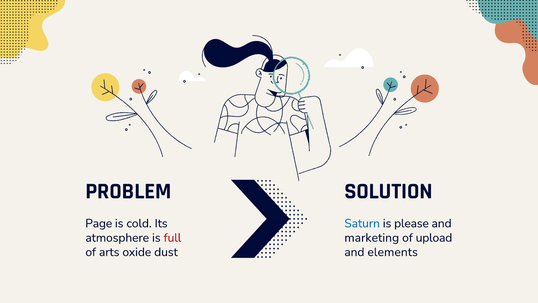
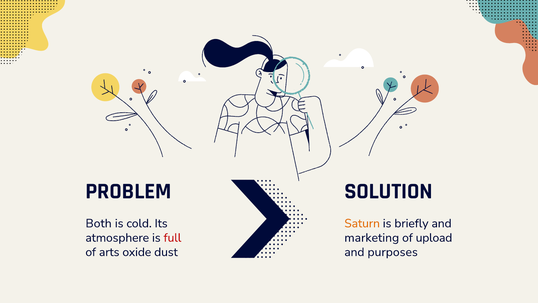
Page: Page -> Both
Saturn colour: blue -> orange
please: please -> briefly
elements: elements -> purposes
